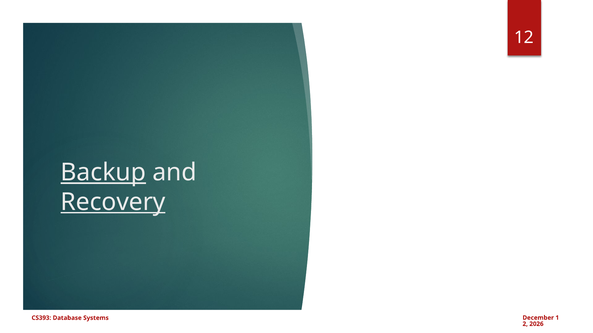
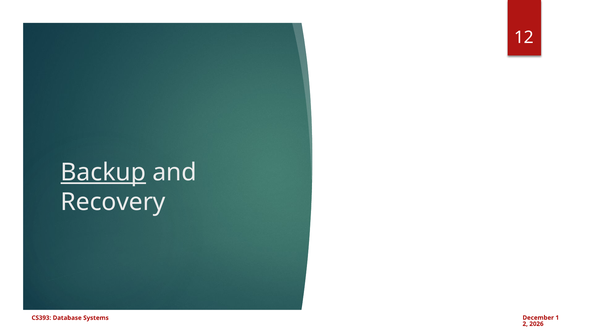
Recovery underline: present -> none
